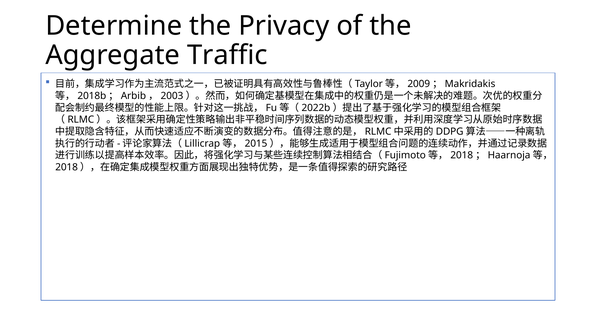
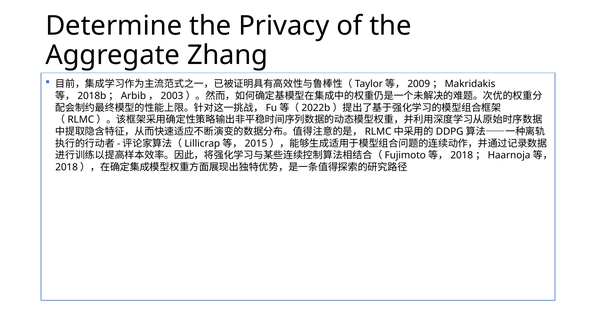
Traffic: Traffic -> Zhang
